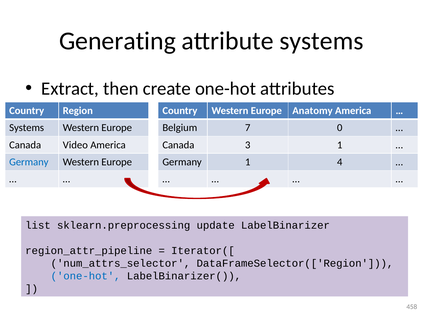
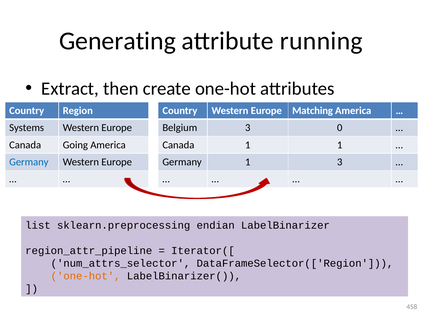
attribute systems: systems -> running
Anatomy: Anatomy -> Matching
Belgium 7: 7 -> 3
Video: Video -> Going
Canada 3: 3 -> 1
1 4: 4 -> 3
update: update -> endian
one-hot at (86, 276) colour: blue -> orange
